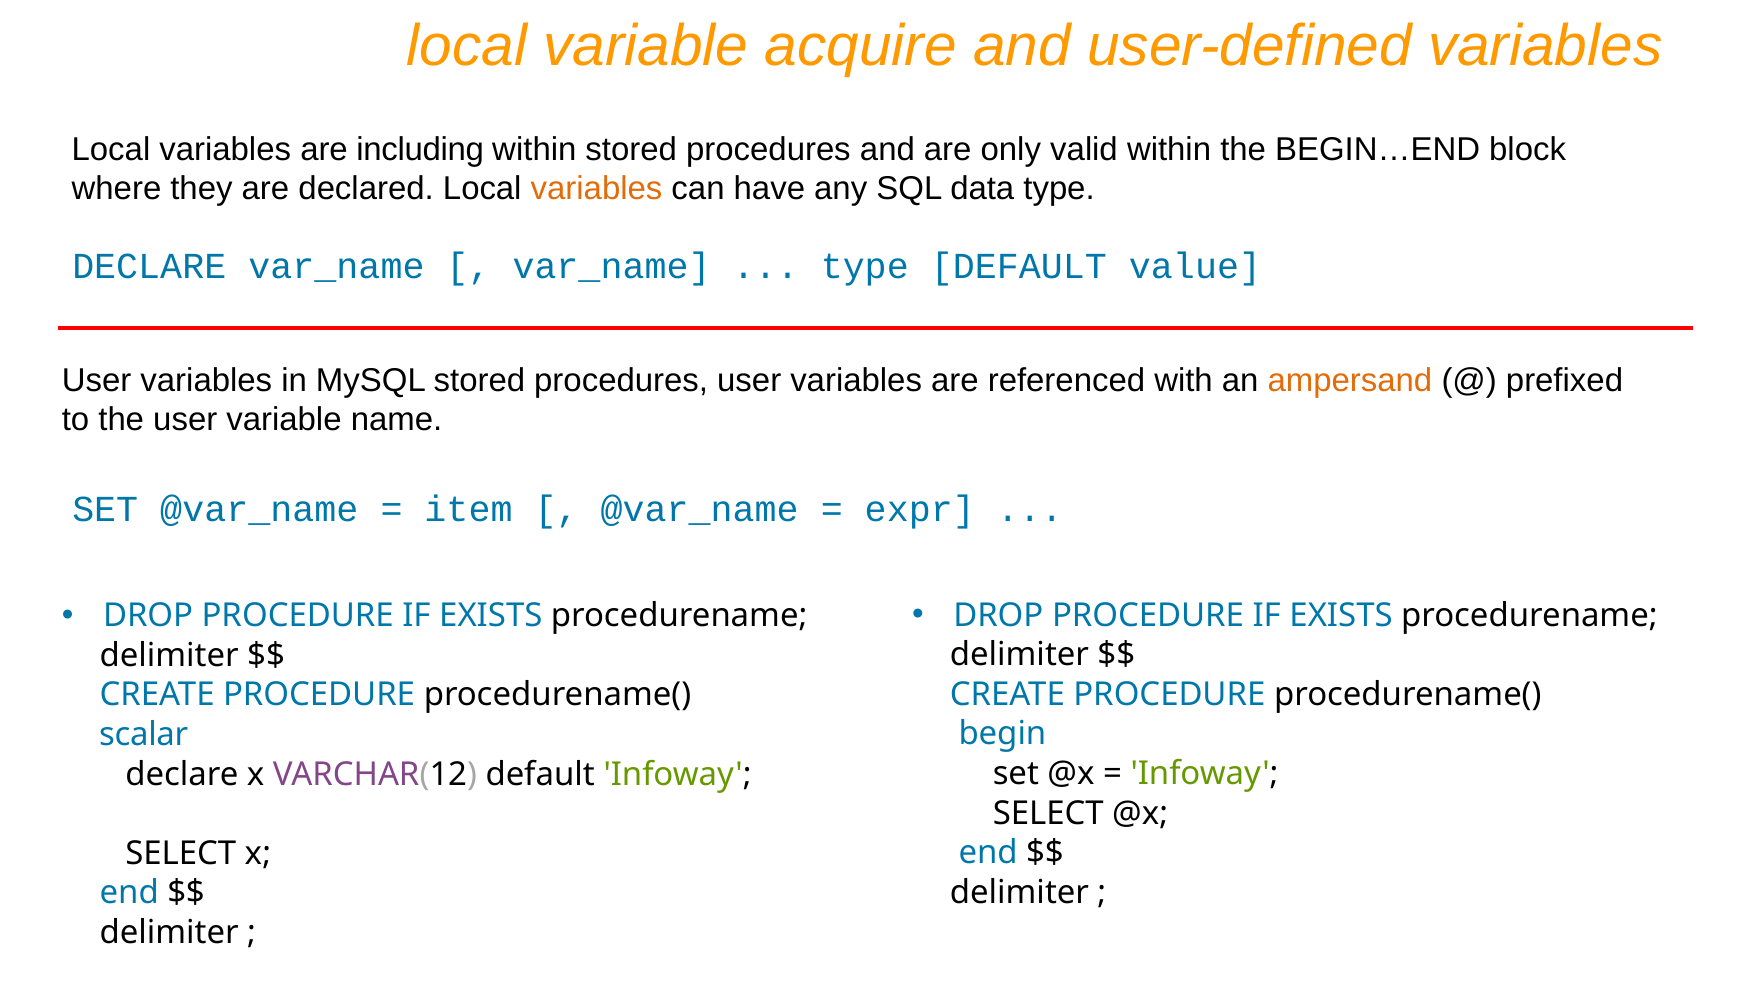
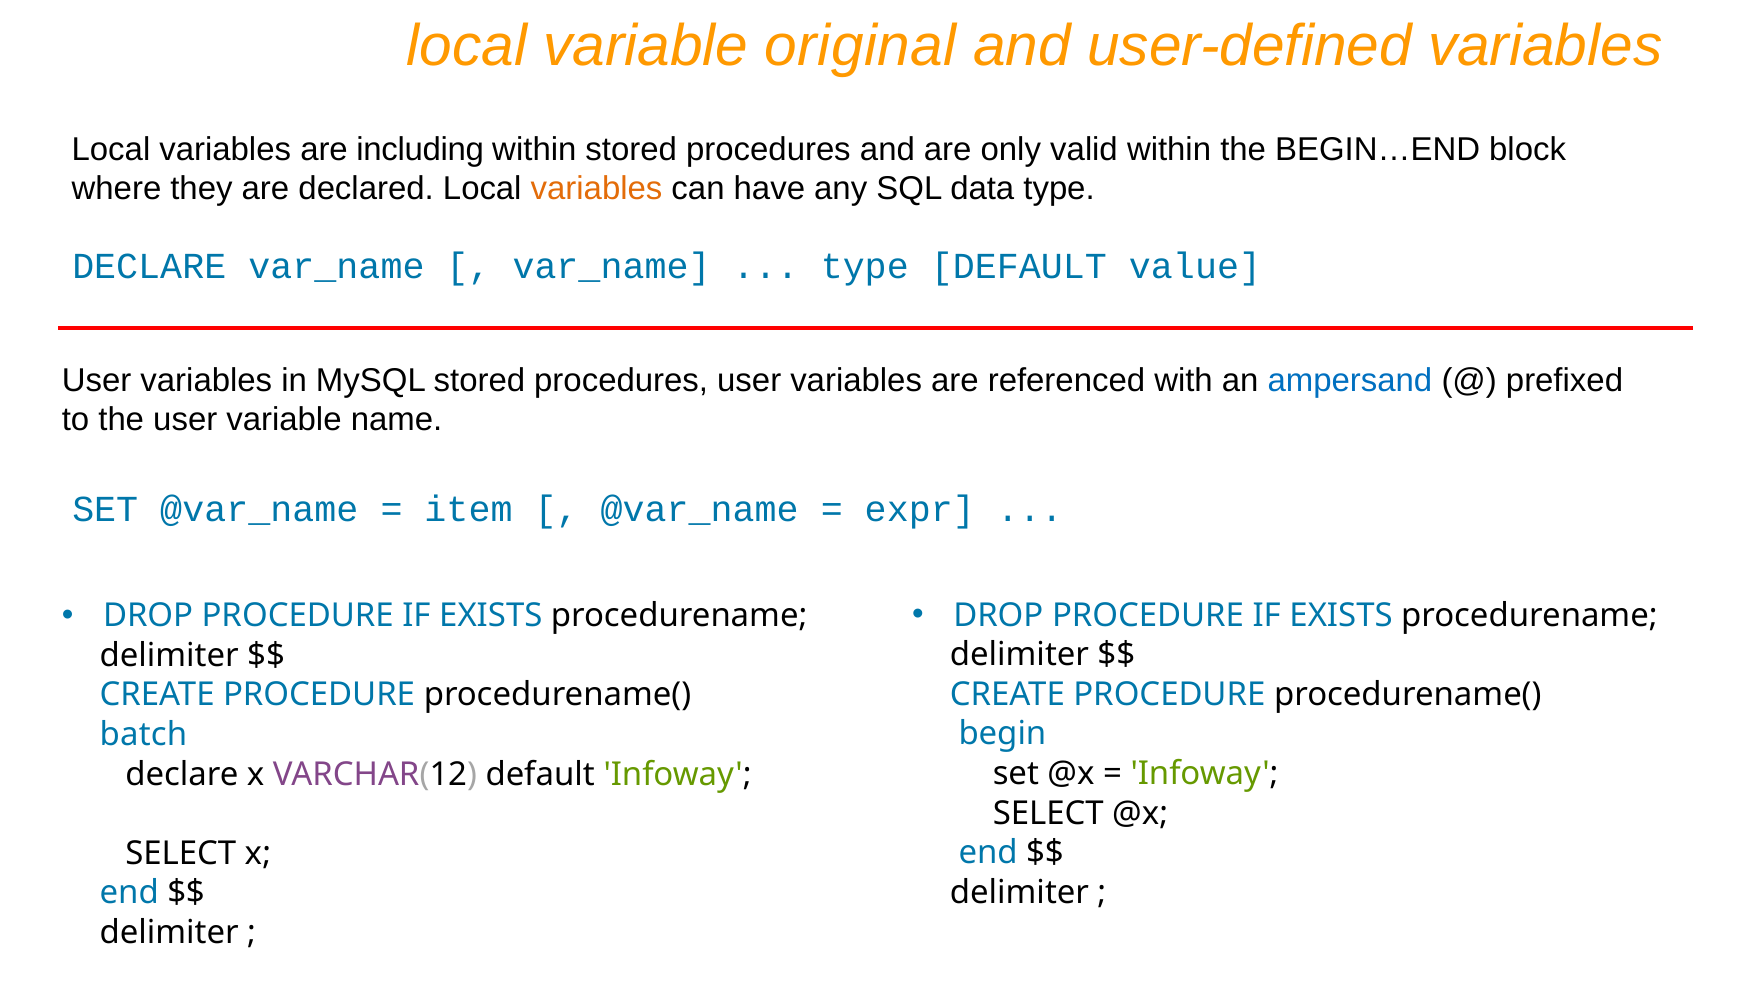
acquire: acquire -> original
ampersand colour: orange -> blue
scalar: scalar -> batch
